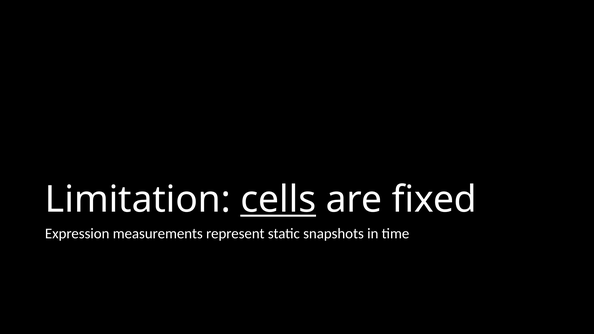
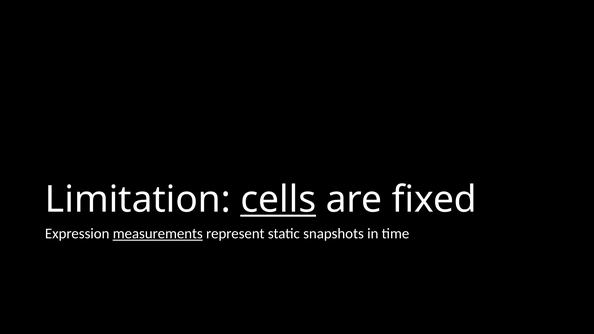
measurements underline: none -> present
